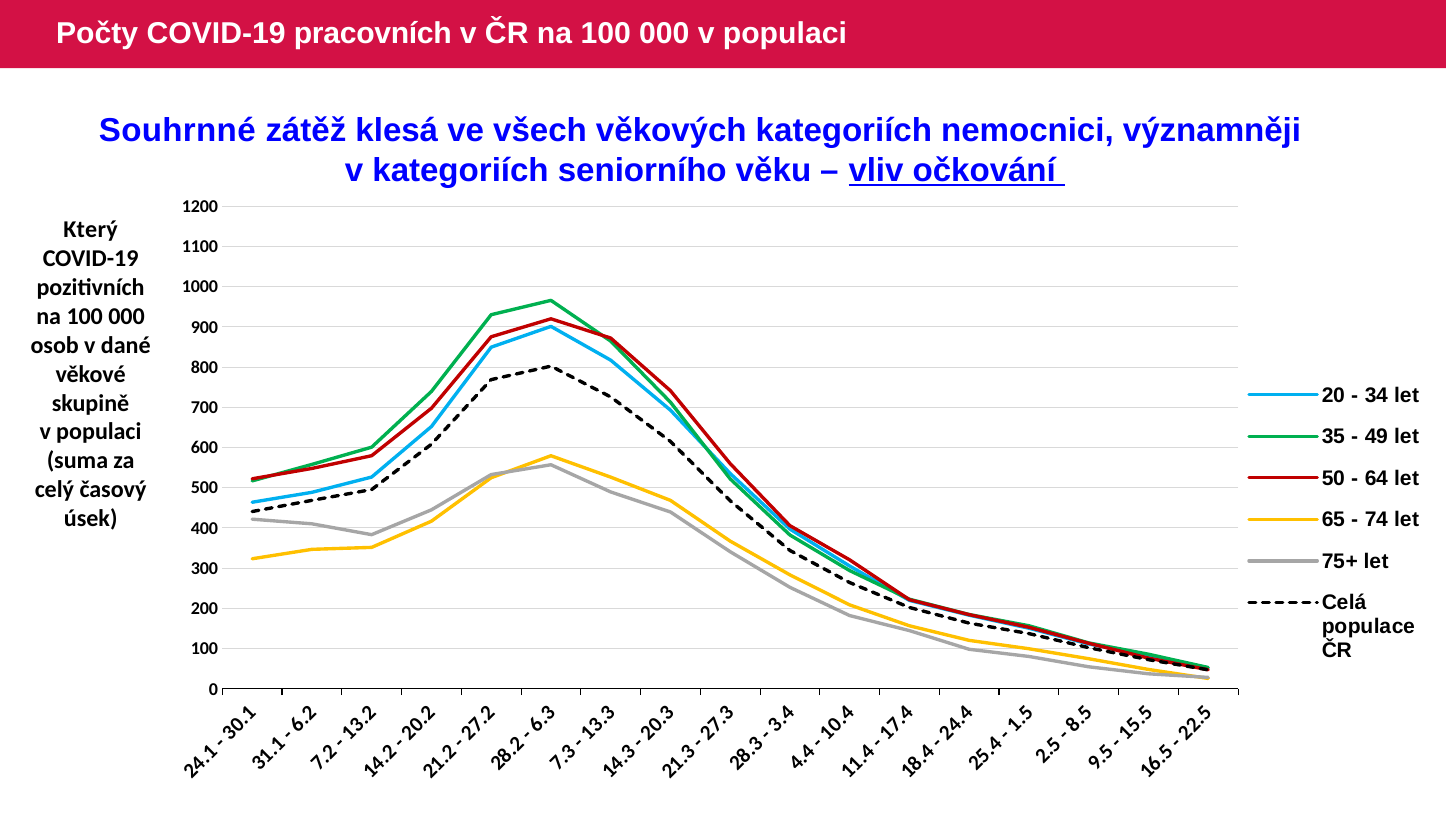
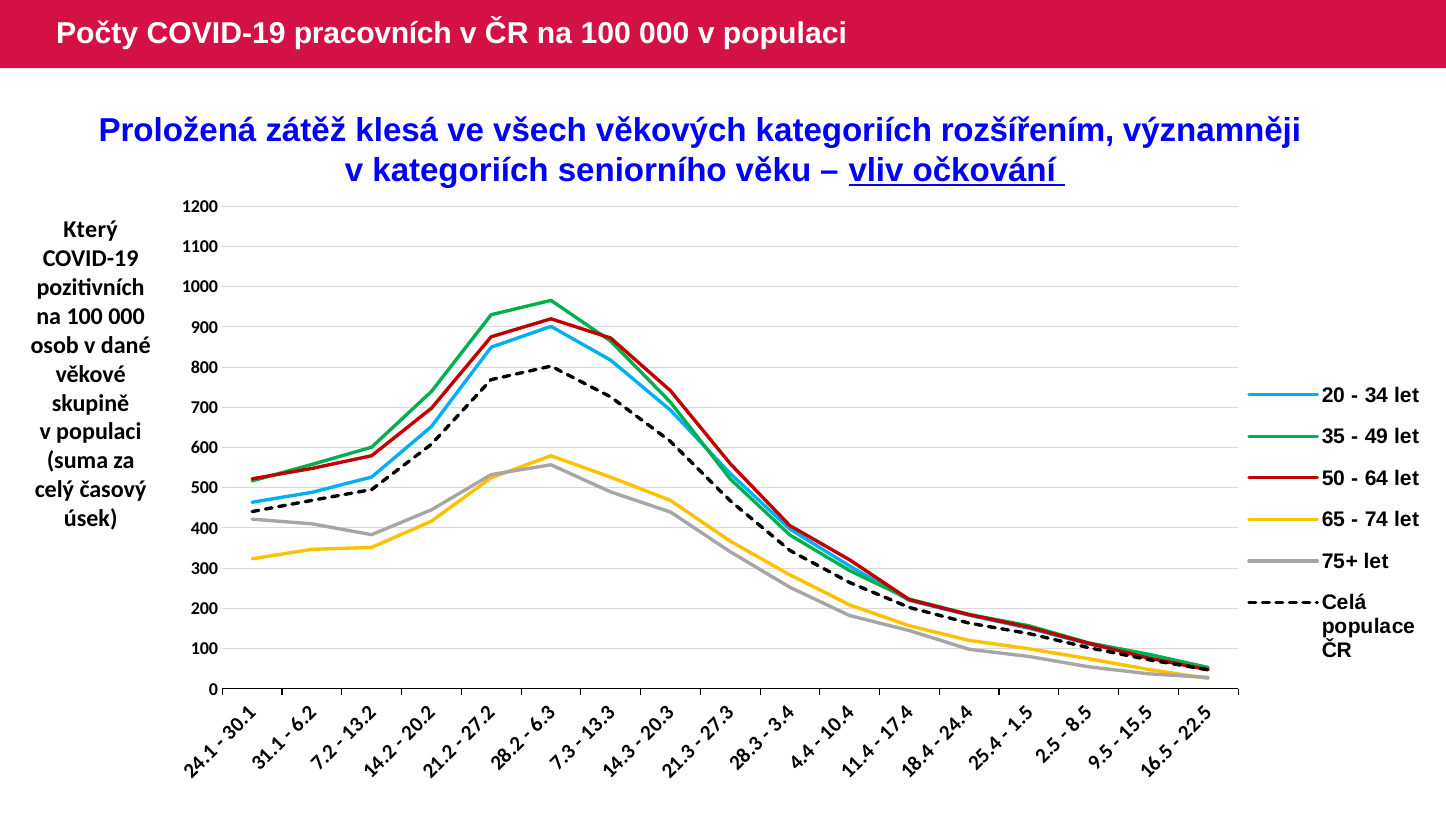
Souhrnné: Souhrnné -> Proložená
nemocnici: nemocnici -> rozšířením
